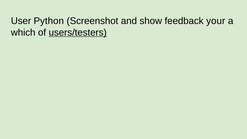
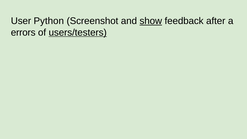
show underline: none -> present
your: your -> after
which: which -> errors
